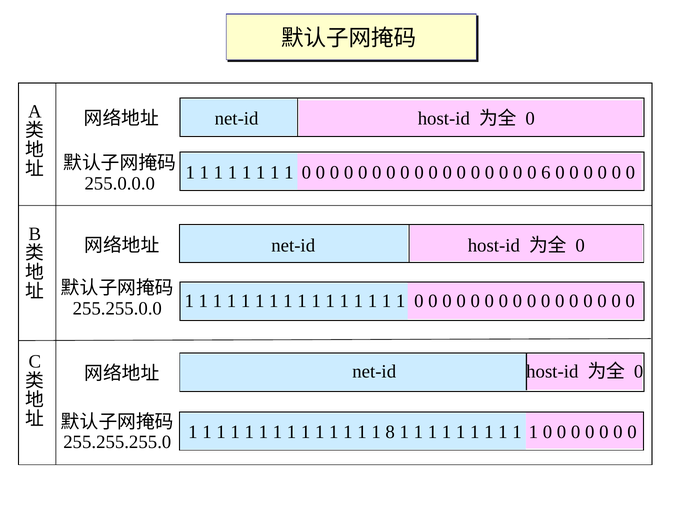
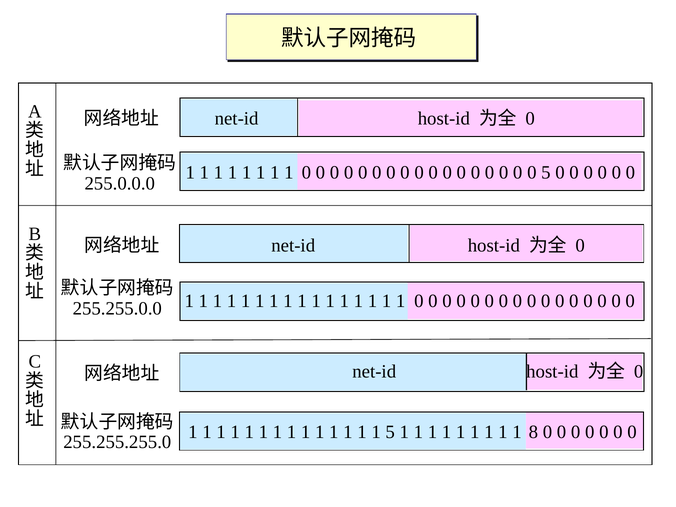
0 6: 6 -> 5
1 8: 8 -> 5
1 at (533, 432): 1 -> 8
